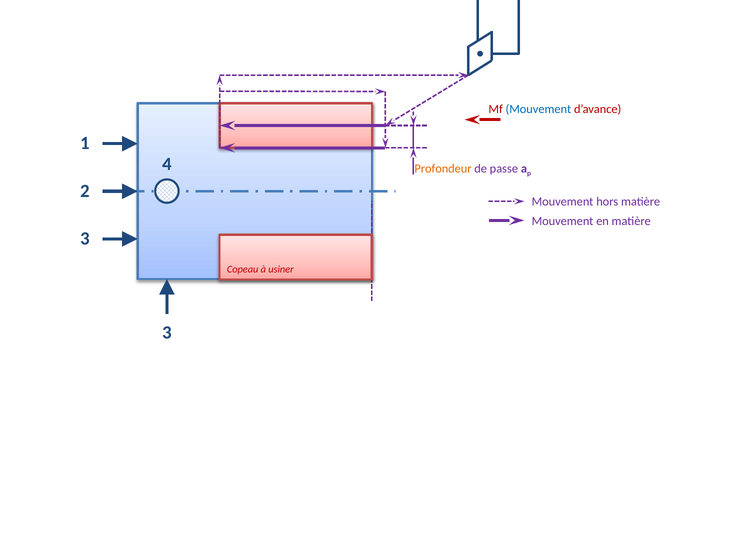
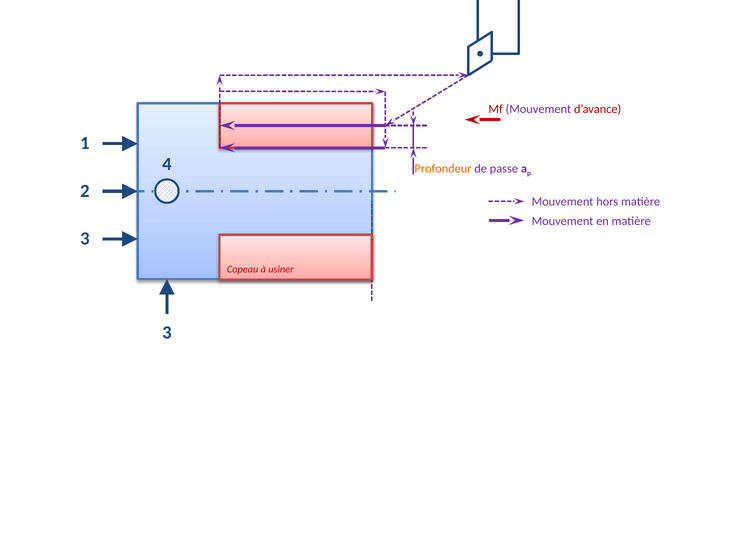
Mouvement at (538, 109) colour: blue -> purple
